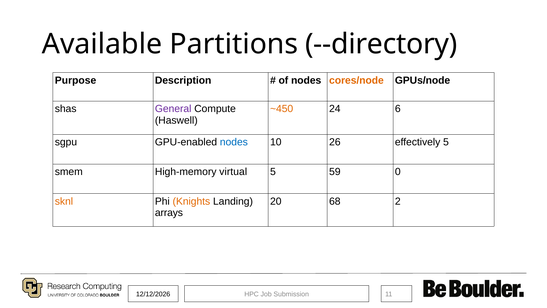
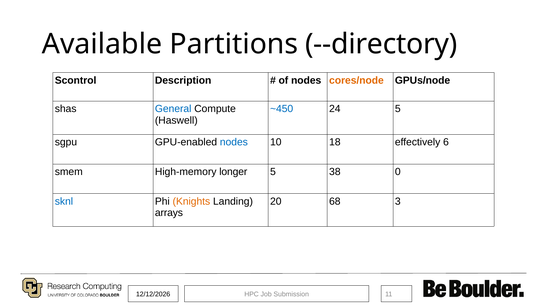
Purpose: Purpose -> Scontrol
General colour: purple -> blue
~450 colour: orange -> blue
24 6: 6 -> 5
26: 26 -> 18
effectively 5: 5 -> 6
virtual: virtual -> longer
59: 59 -> 38
sknl colour: orange -> blue
2: 2 -> 3
